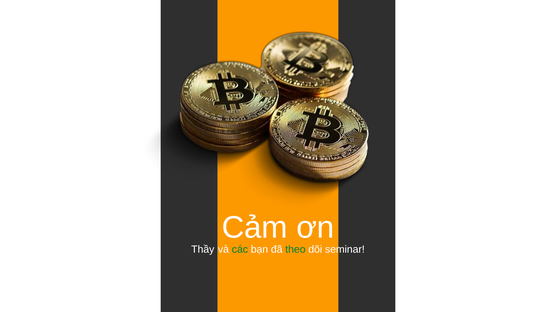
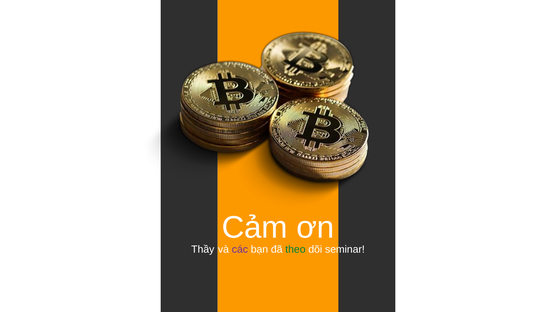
các colour: green -> purple
